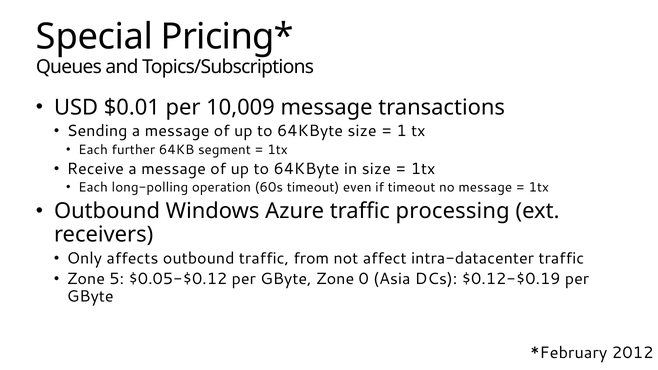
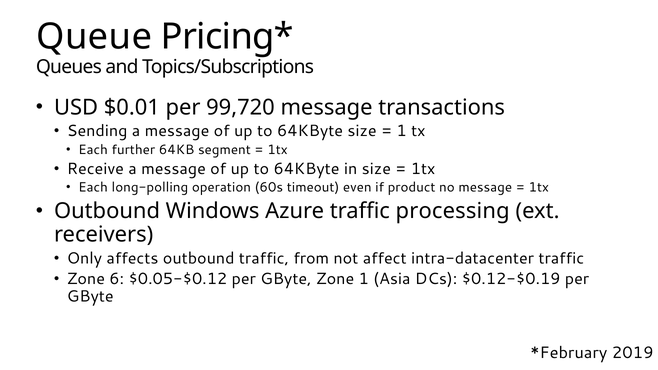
Special: Special -> Queue
10,009: 10,009 -> 99,720
if timeout: timeout -> product
5: 5 -> 6
Zone 0: 0 -> 1
2012: 2012 -> 2019
